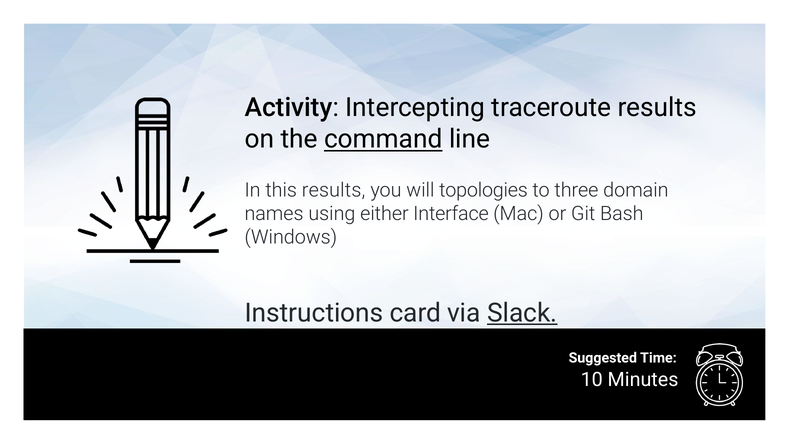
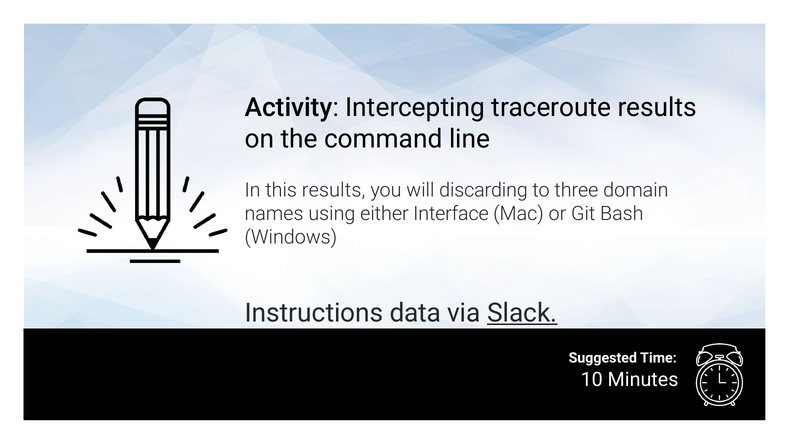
command underline: present -> none
topologies: topologies -> discarding
card: card -> data
